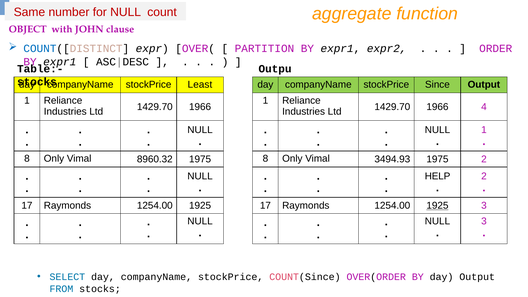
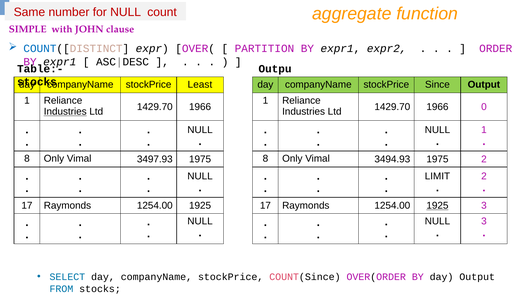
OBJECT: OBJECT -> SIMPLE
Industries at (65, 112) underline: none -> present
4: 4 -> 0
8960.32: 8960.32 -> 3497.93
HELP: HELP -> LIMIT
